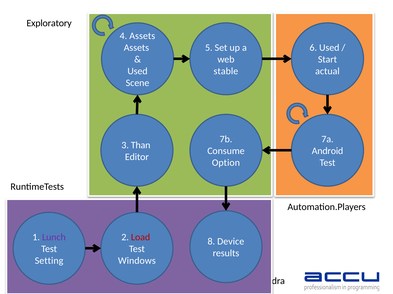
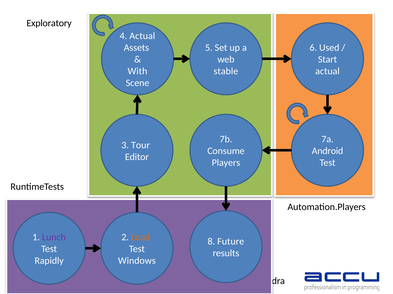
4 Assets: Assets -> Actual
Used at (138, 71): Used -> With
Than: Than -> Tour
Option: Option -> Players
Load colour: red -> orange
Device: Device -> Future
Setting: Setting -> Rapidly
